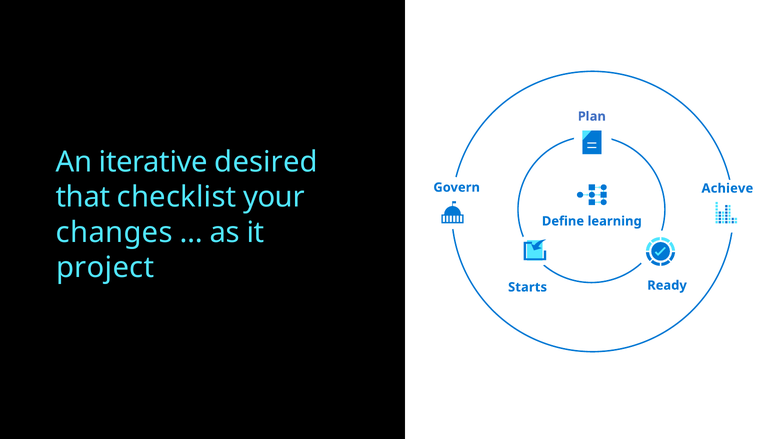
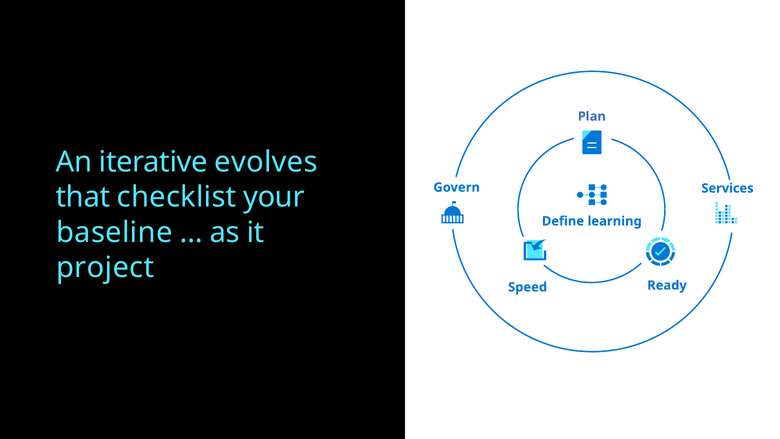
desired: desired -> evolves
Achieve: Achieve -> Services
changes: changes -> baseline
Starts: Starts -> Speed
